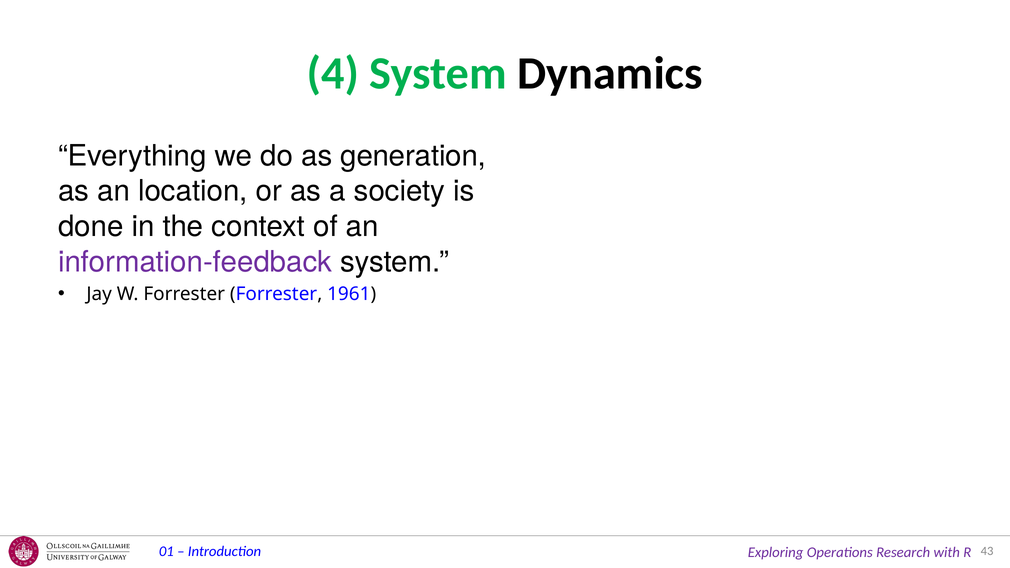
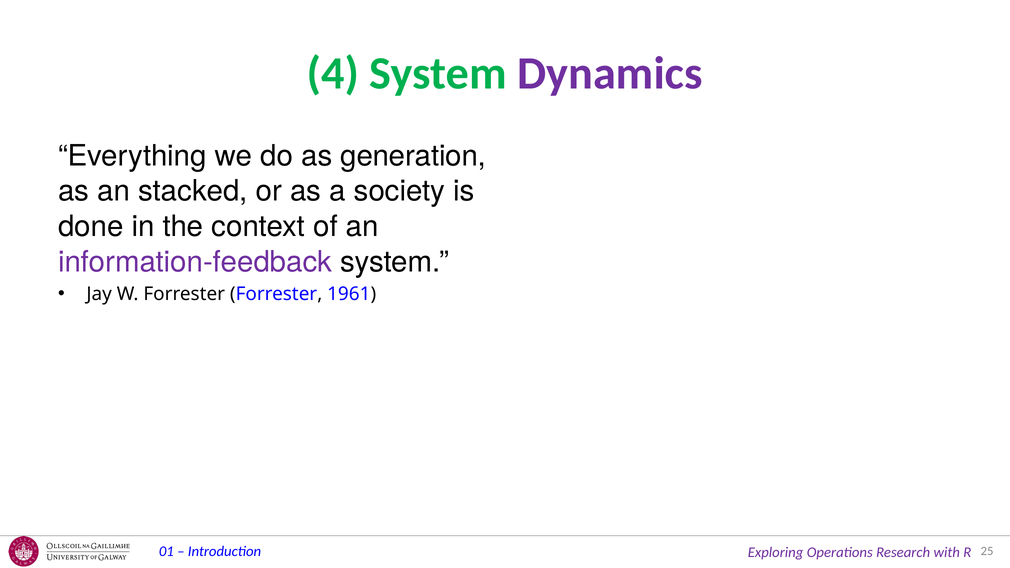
Dynamics colour: black -> purple
location: location -> stacked
43: 43 -> 25
